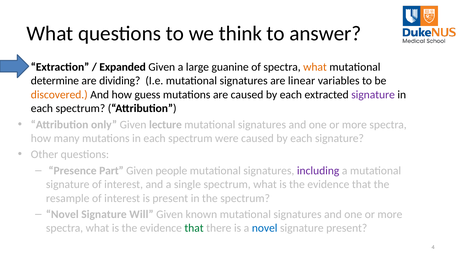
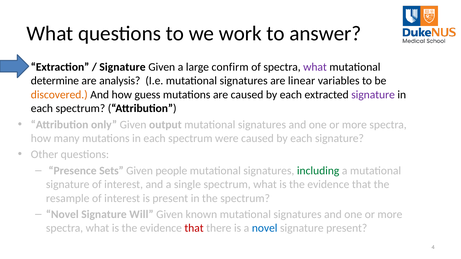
think: think -> work
Expanded at (123, 67): Expanded -> Signature
guanine: guanine -> confirm
what at (315, 67) colour: orange -> purple
dividing: dividing -> analysis
lecture: lecture -> output
Part: Part -> Sets
including colour: purple -> green
that at (194, 228) colour: green -> red
